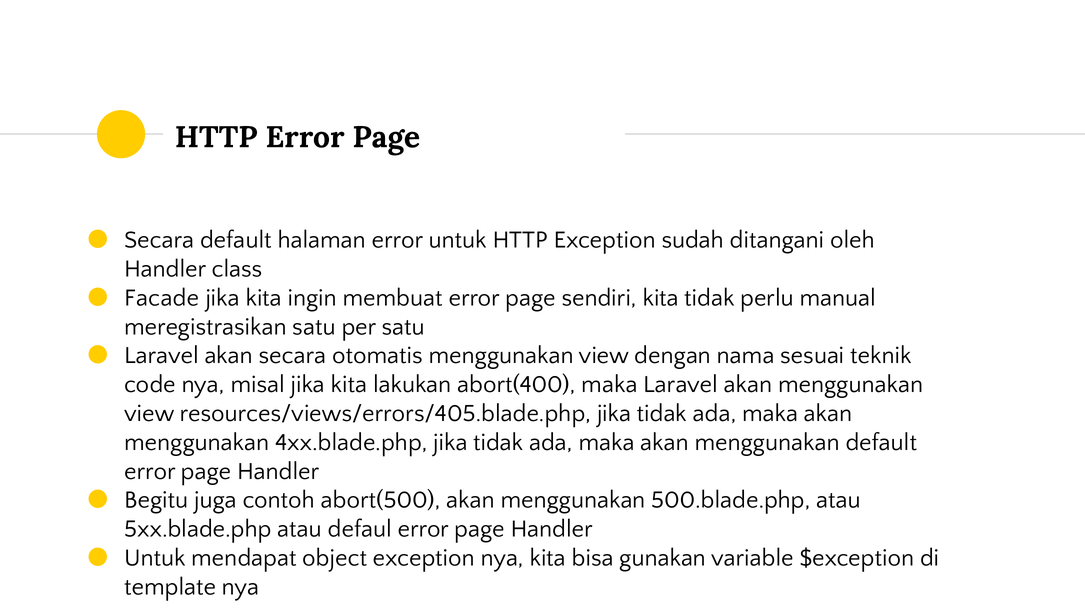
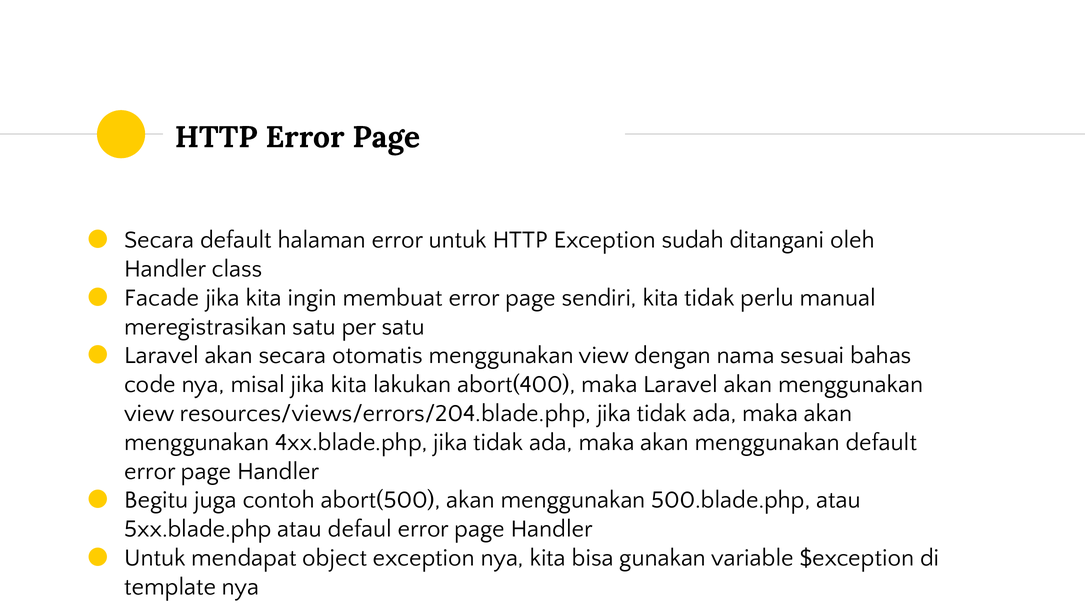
teknik: teknik -> bahas
resources/views/errors/405.blade.php: resources/views/errors/405.blade.php -> resources/views/errors/204.blade.php
